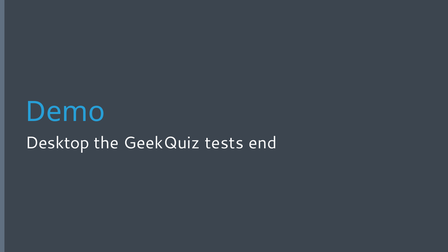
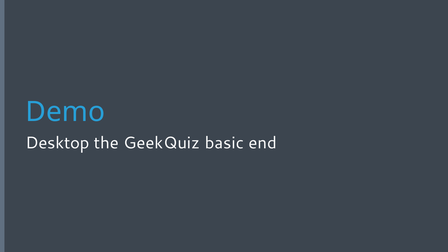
tests: tests -> basic
